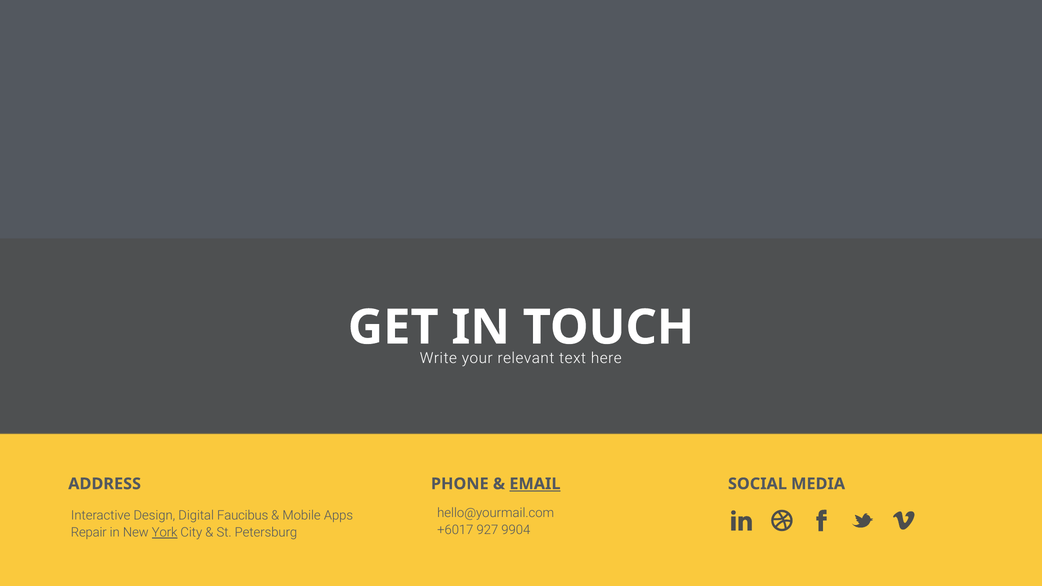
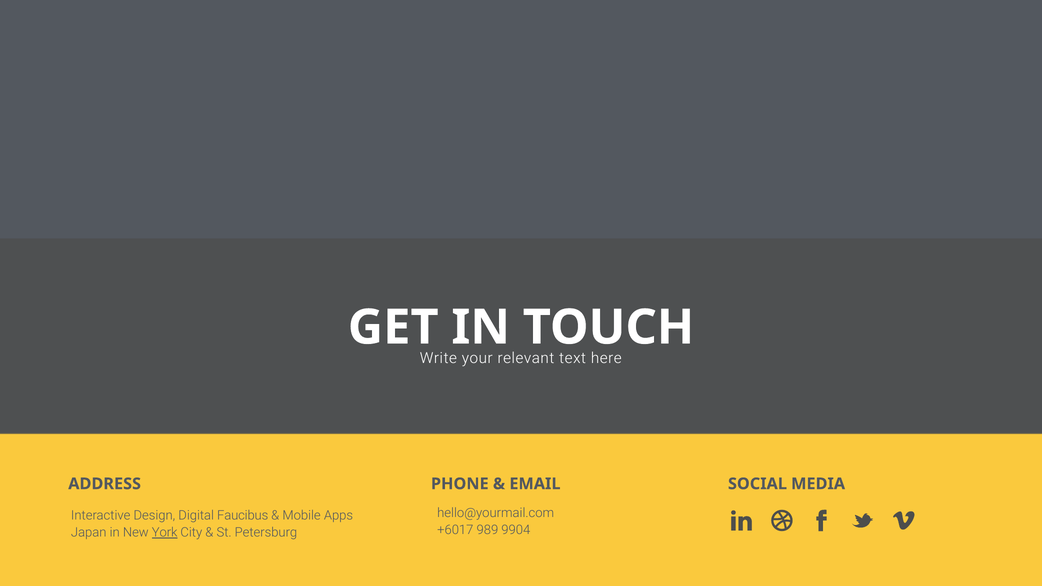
EMAIL underline: present -> none
927: 927 -> 989
Repair: Repair -> Japan
